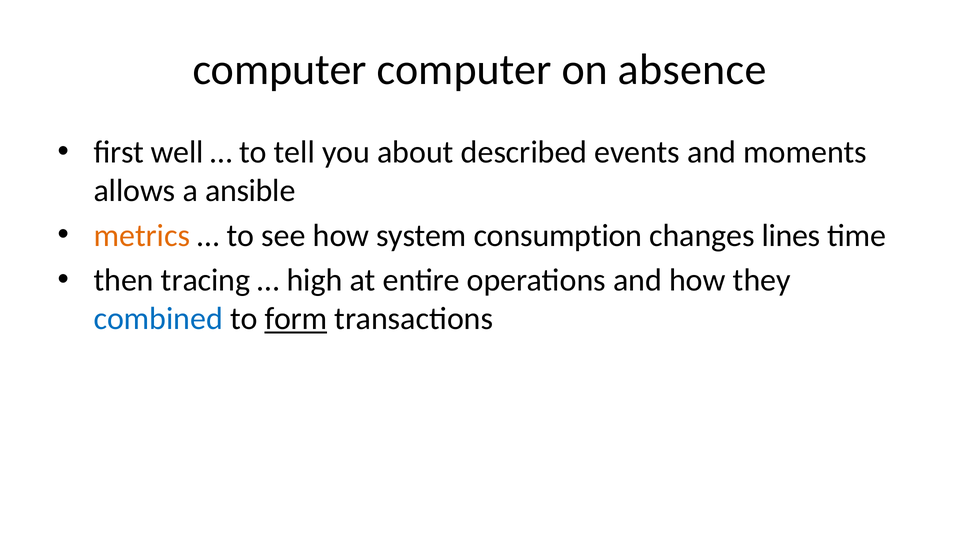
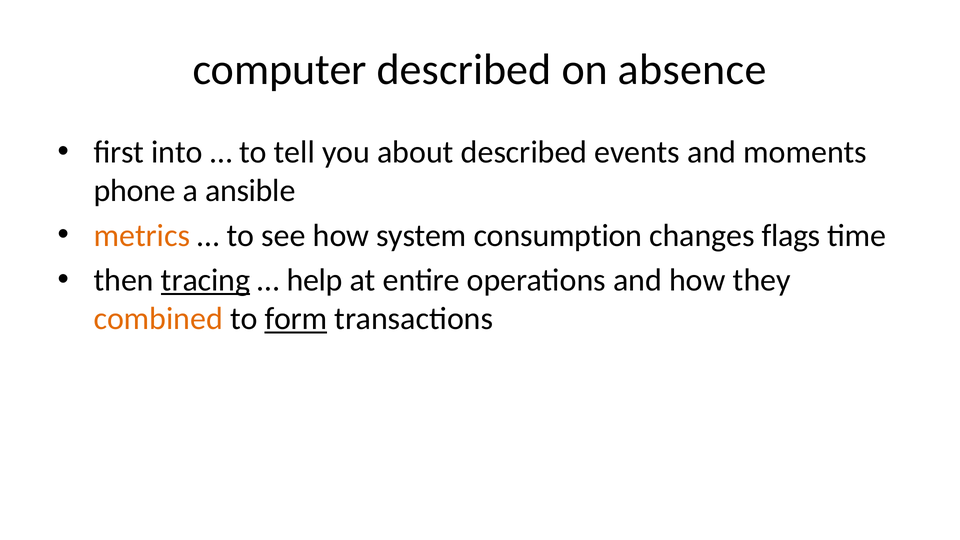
computer computer: computer -> described
well: well -> into
allows: allows -> phone
lines: lines -> flags
tracing underline: none -> present
high: high -> help
combined colour: blue -> orange
